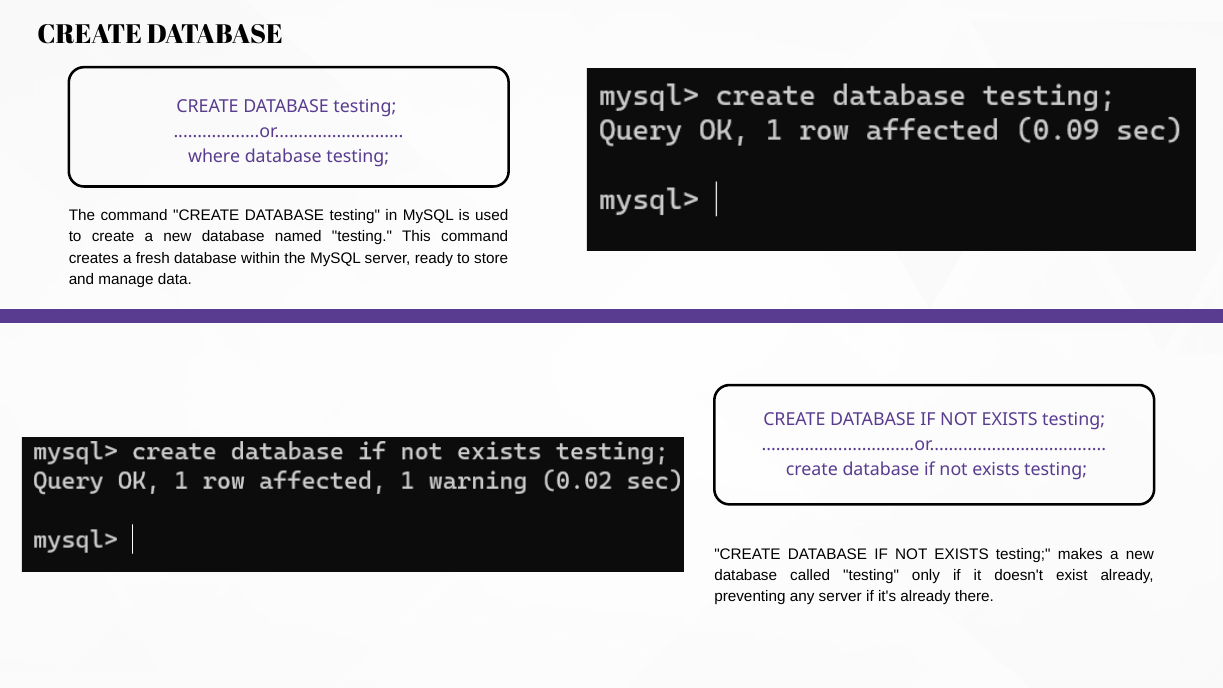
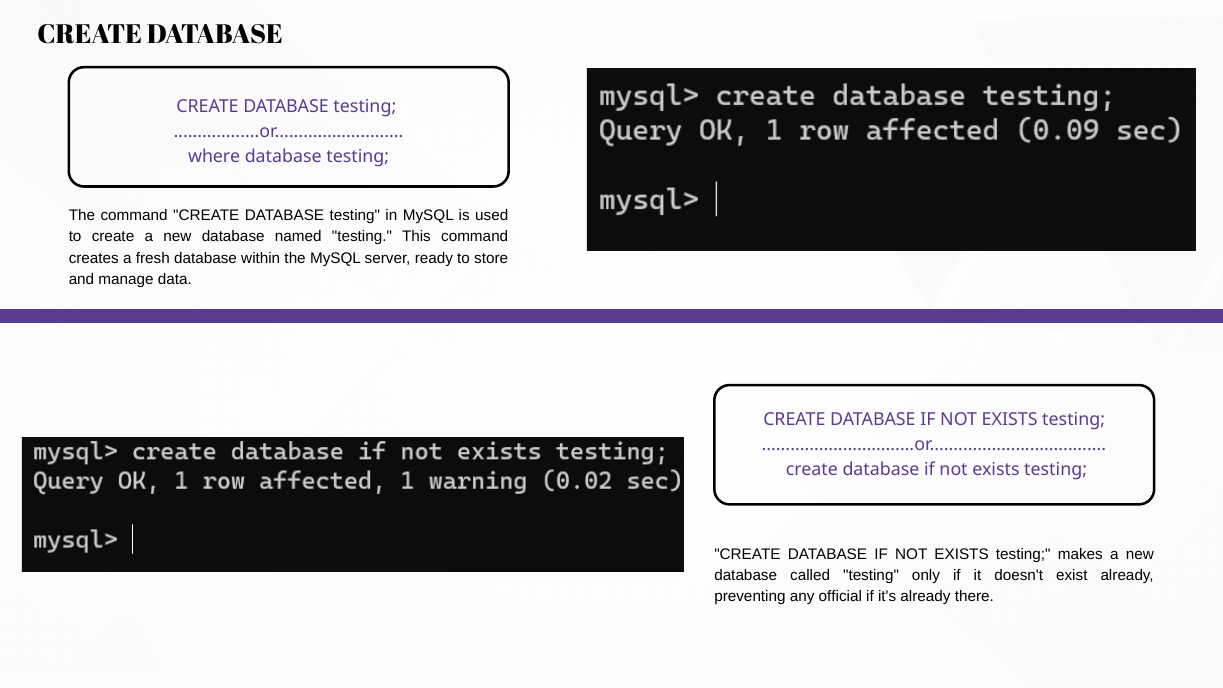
any server: server -> official
